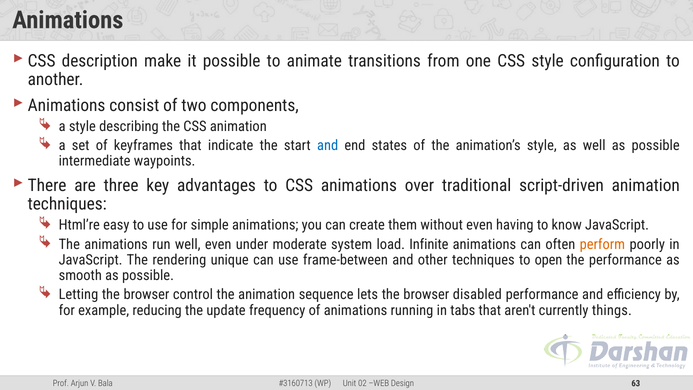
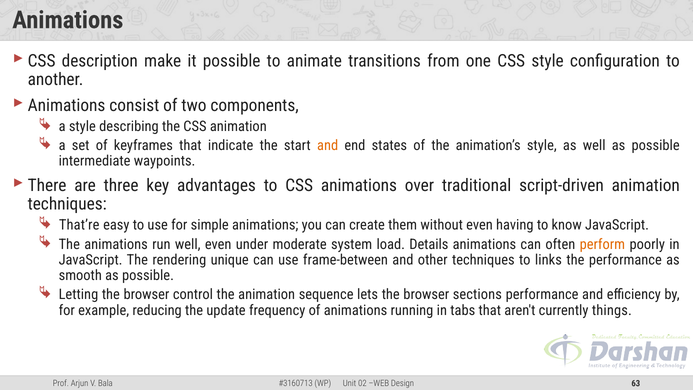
and at (328, 146) colour: blue -> orange
Html’re: Html’re -> That’re
Infinite: Infinite -> Details
open: open -> links
disabled: disabled -> sections
